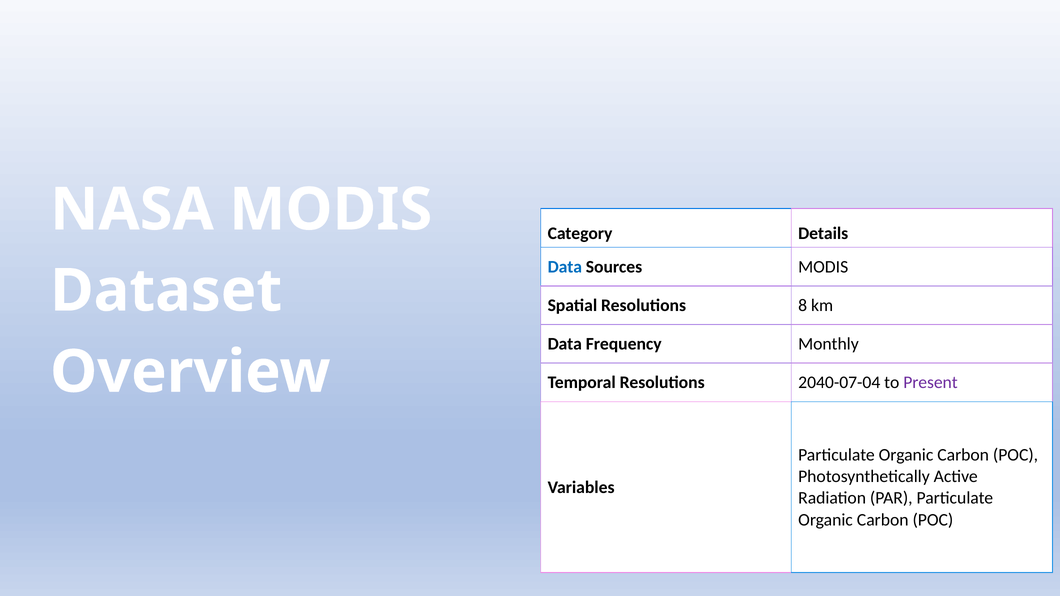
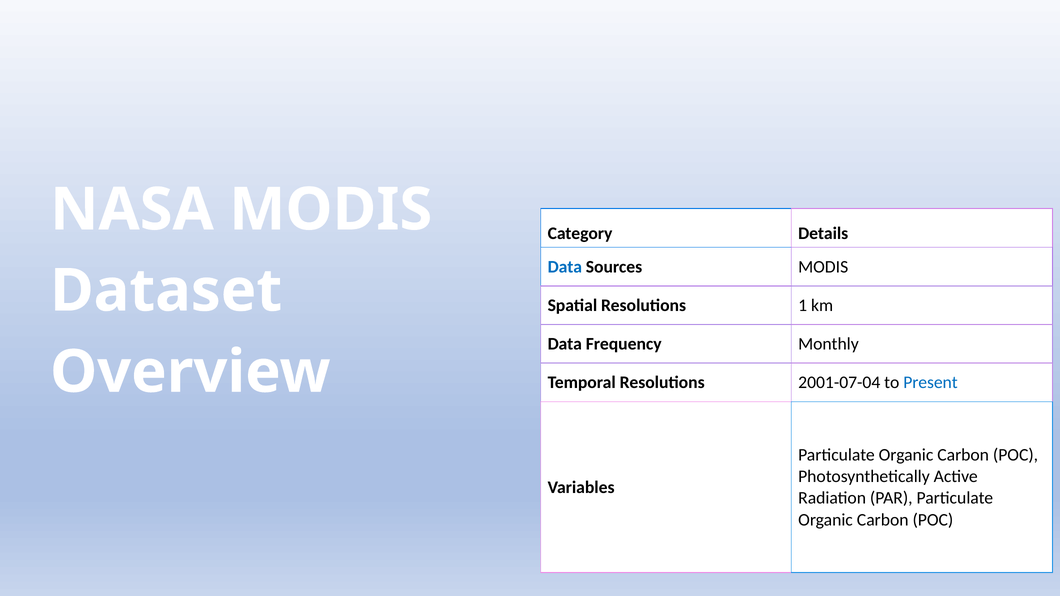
8: 8 -> 1
2040-07-04: 2040-07-04 -> 2001-07-04
Present colour: purple -> blue
